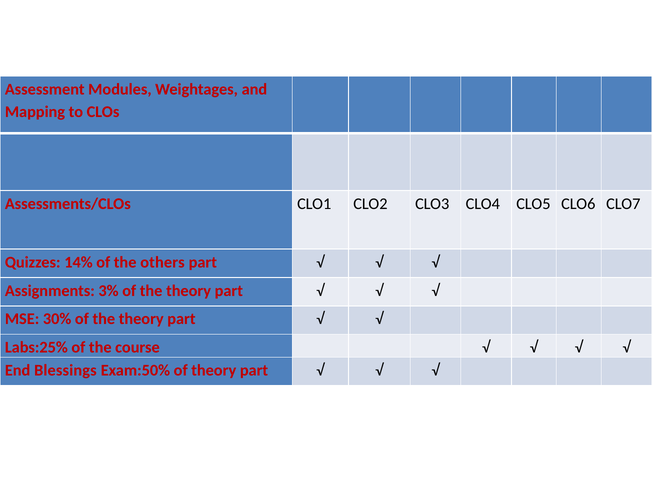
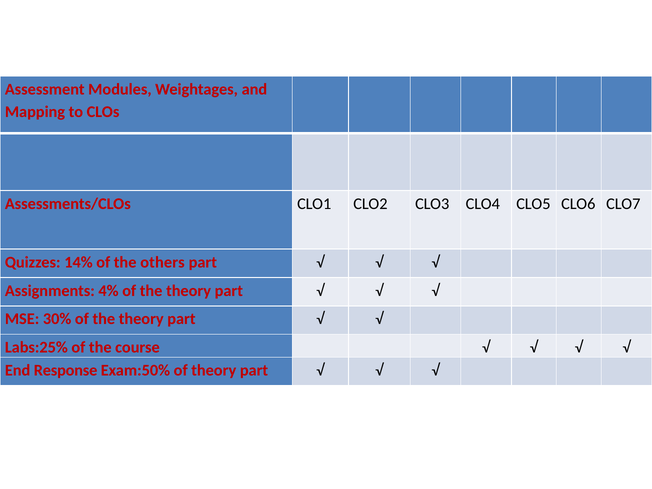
3%: 3% -> 4%
Blessings: Blessings -> Response
